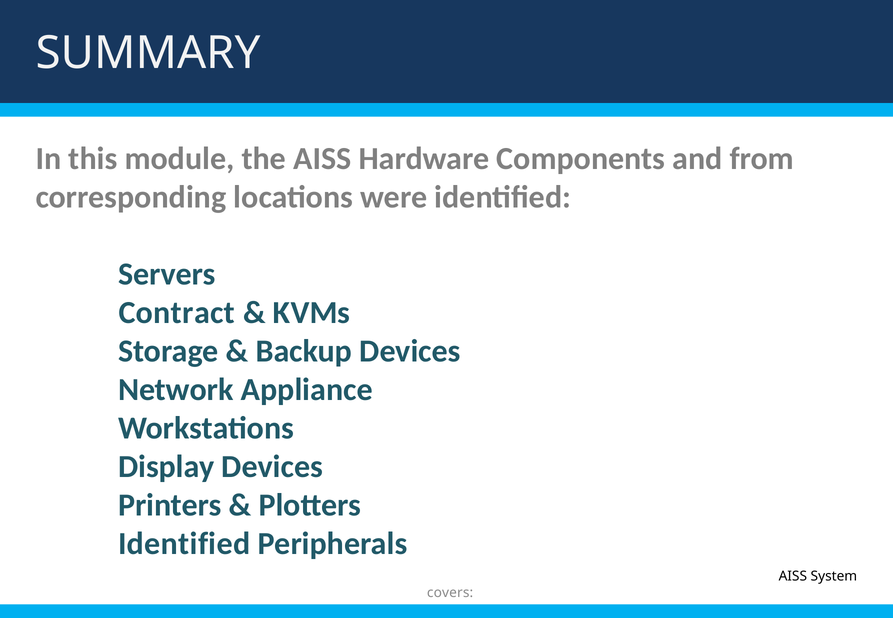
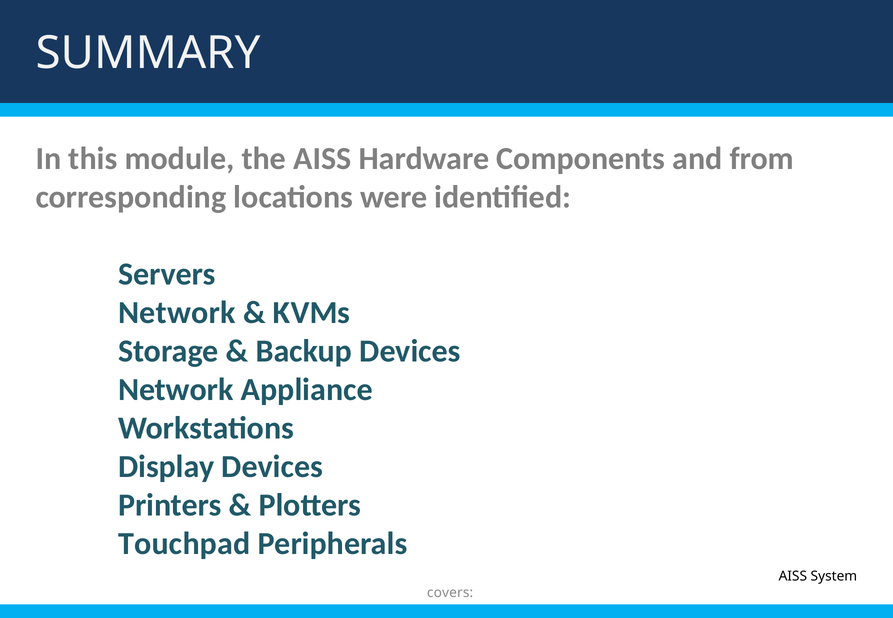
Contract at (177, 313): Contract -> Network
Identified at (184, 544): Identified -> Touchpad
